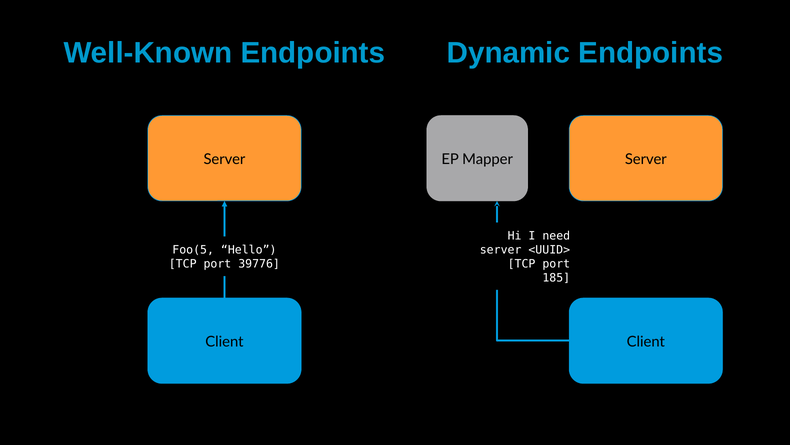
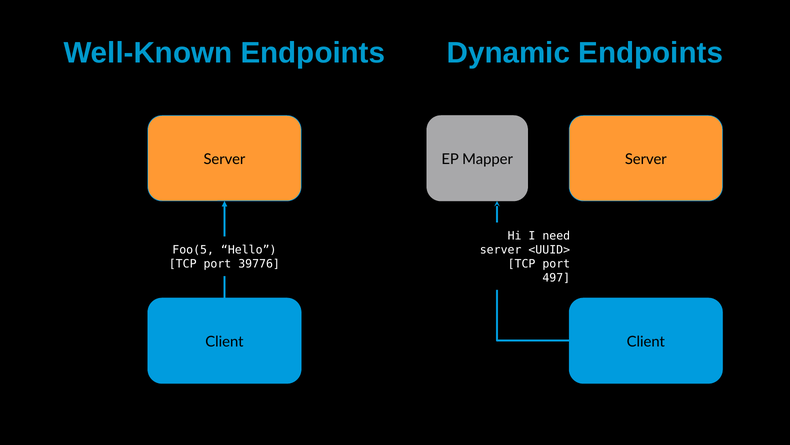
185: 185 -> 497
